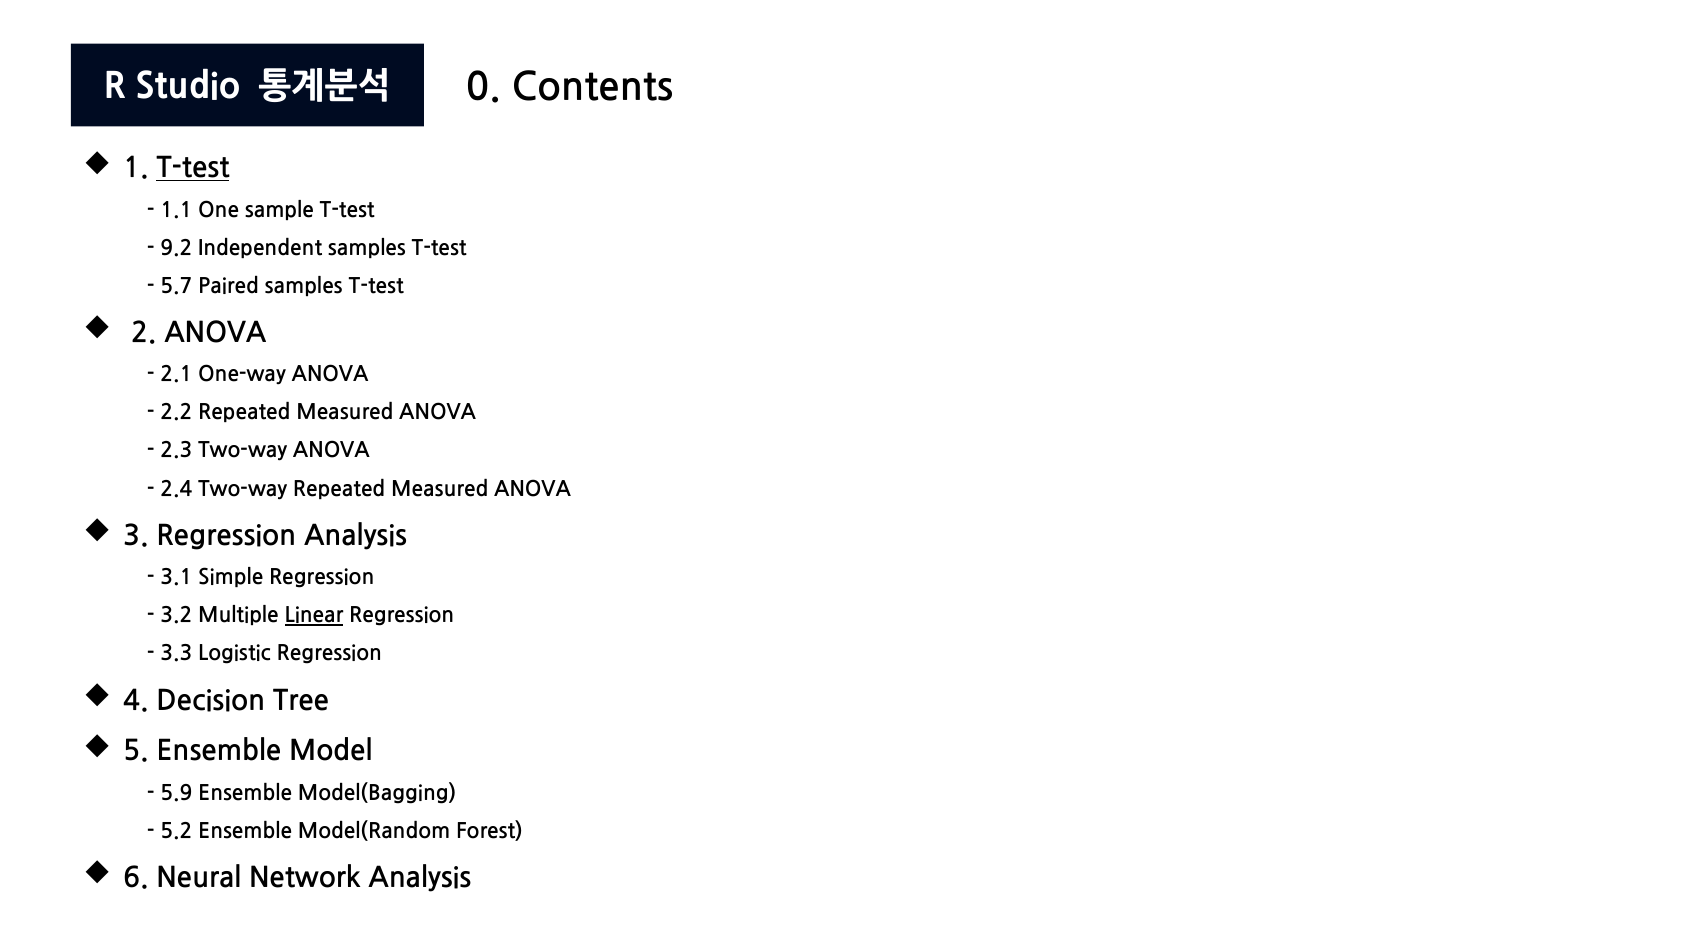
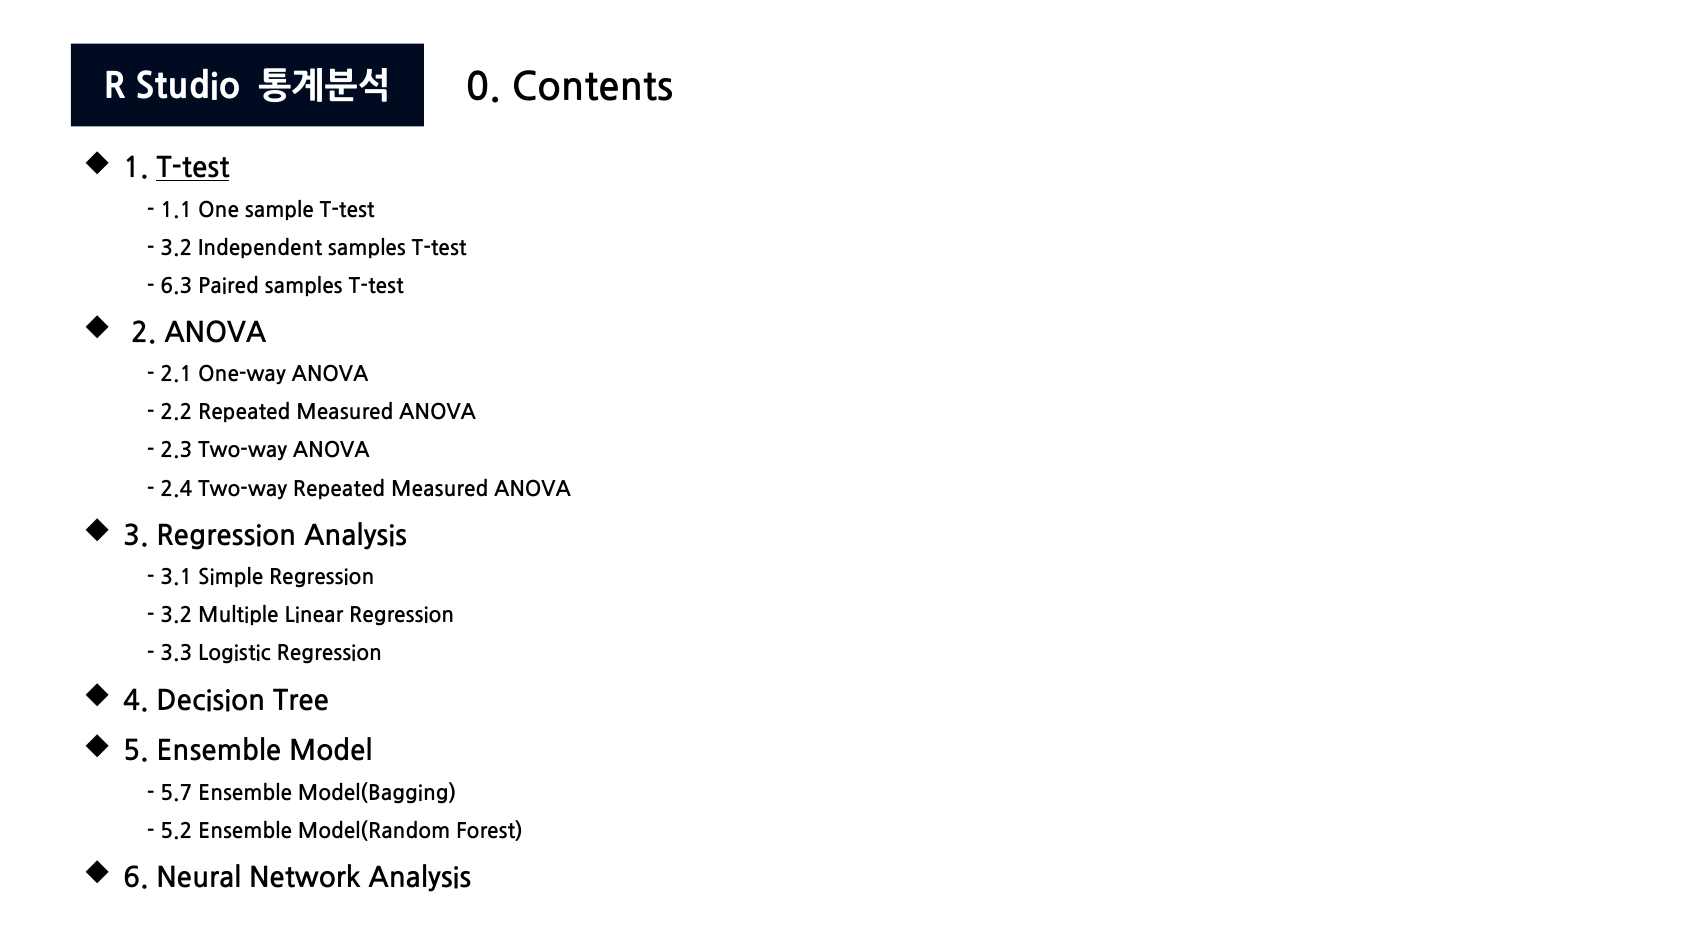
9.2 at (176, 248): 9.2 -> 3.2
5.7: 5.7 -> 6.3
Linear underline: present -> none
5.9: 5.9 -> 5.7
